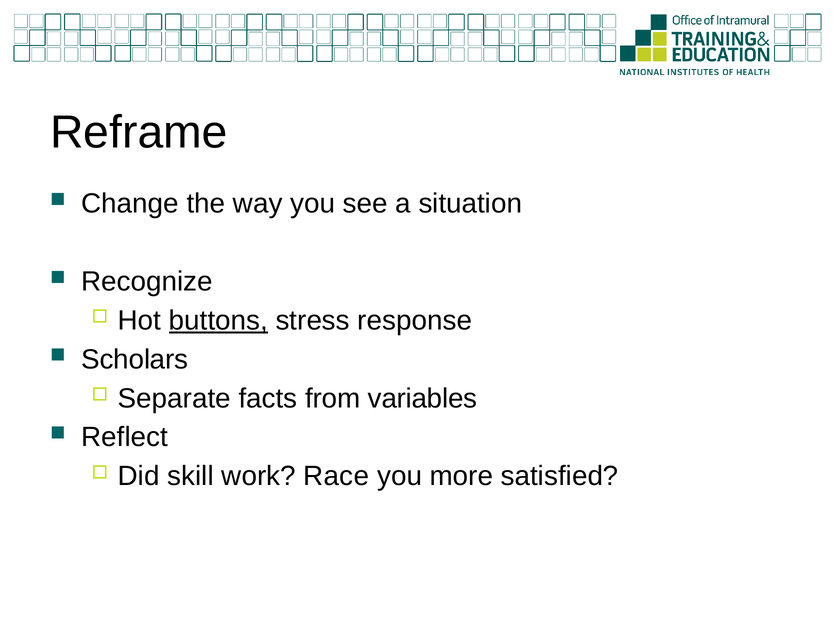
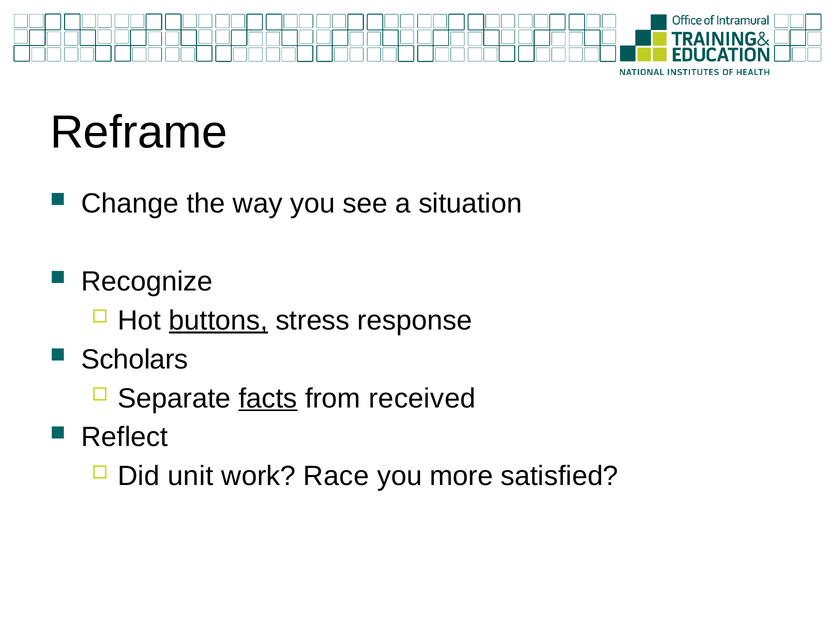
facts underline: none -> present
variables: variables -> received
skill: skill -> unit
